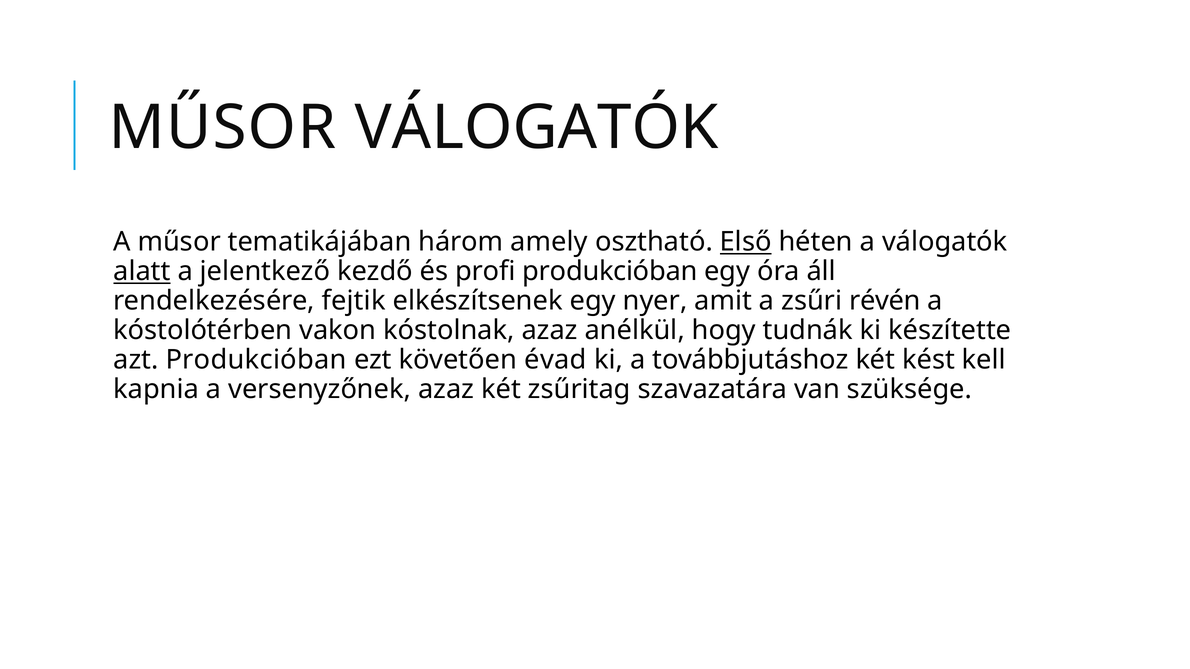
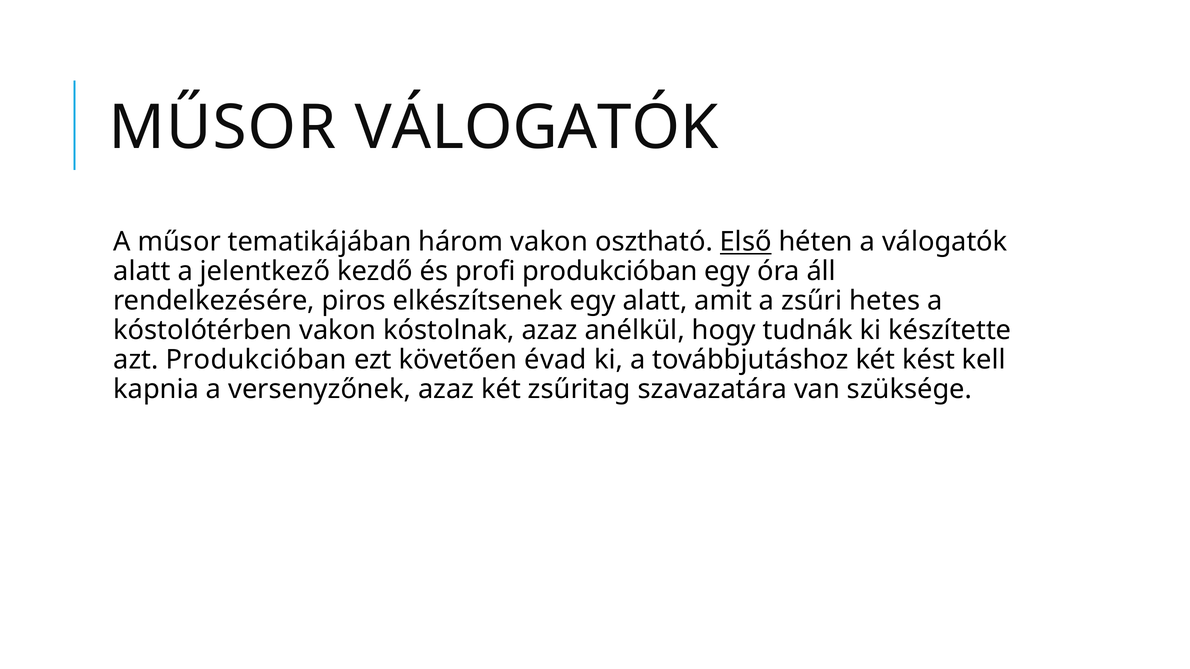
három amely: amely -> vakon
alatt at (142, 272) underline: present -> none
fejtik: fejtik -> piros
egy nyer: nyer -> alatt
révén: révén -> hetes
